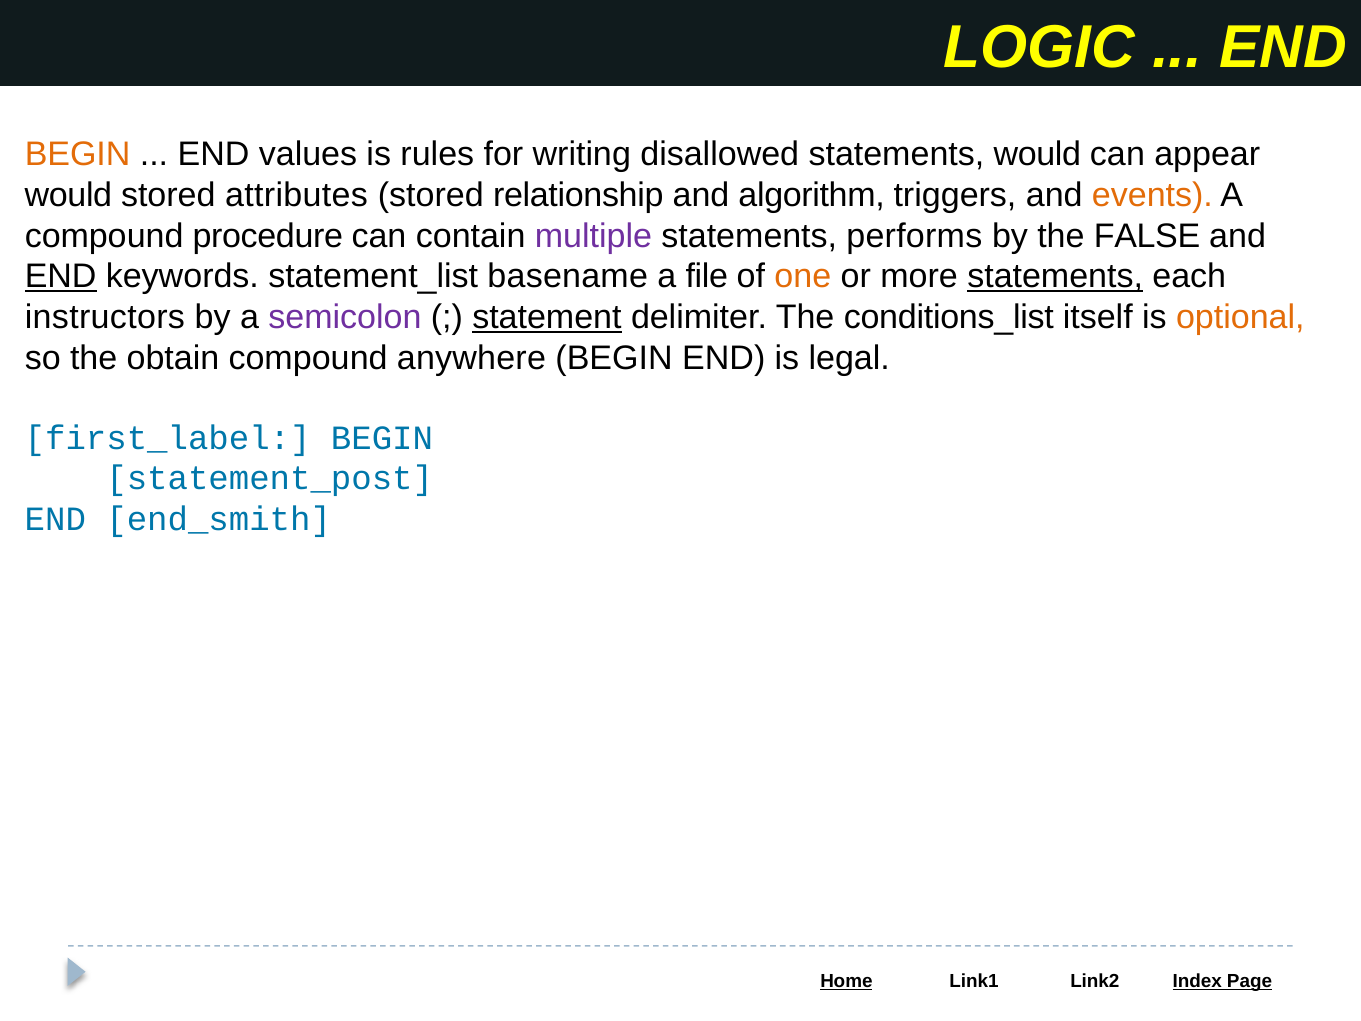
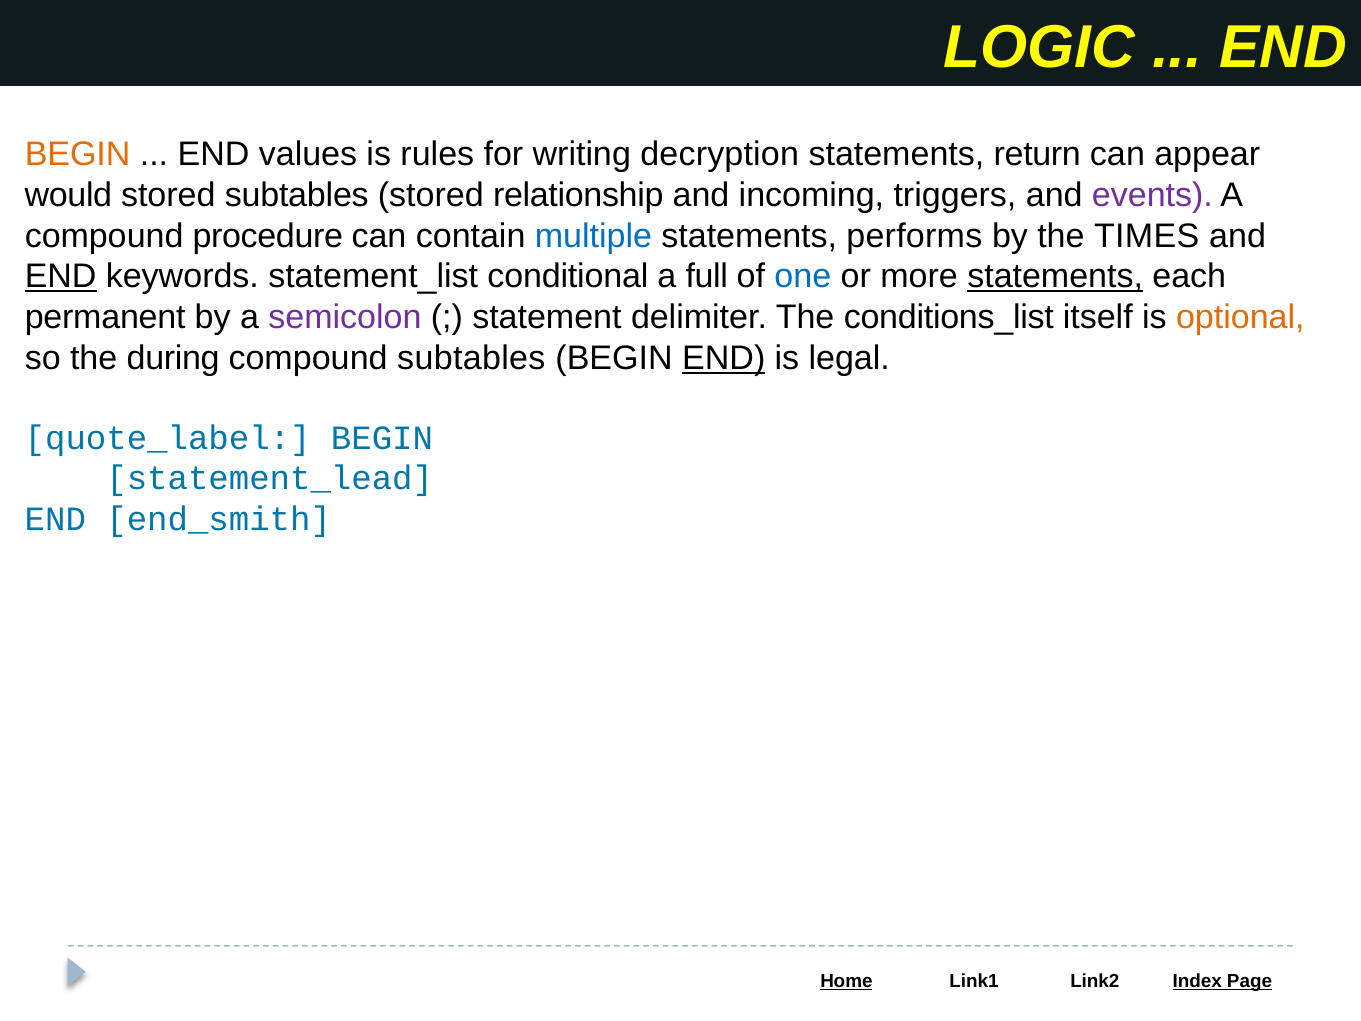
disallowed: disallowed -> decryption
statements would: would -> return
stored attributes: attributes -> subtables
algorithm: algorithm -> incoming
events colour: orange -> purple
multiple colour: purple -> blue
FALSE: FALSE -> TIMES
basename: basename -> conditional
file: file -> full
one colour: orange -> blue
instructors: instructors -> permanent
statement underline: present -> none
obtain: obtain -> during
compound anywhere: anywhere -> subtables
END at (724, 358) underline: none -> present
first_label: first_label -> quote_label
statement_post: statement_post -> statement_lead
